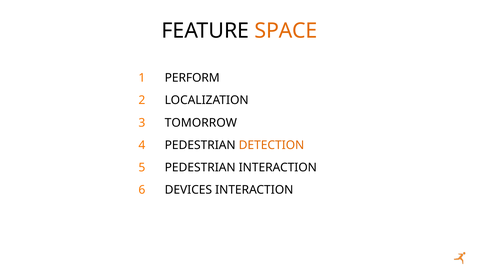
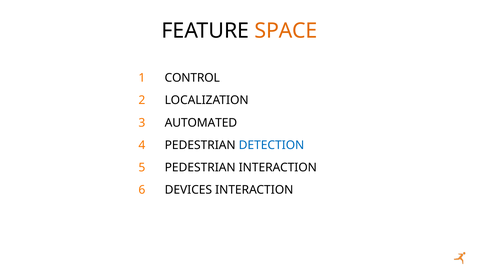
PERFORM: PERFORM -> CONTROL
TOMORROW: TOMORROW -> AUTOMATED
DETECTION colour: orange -> blue
